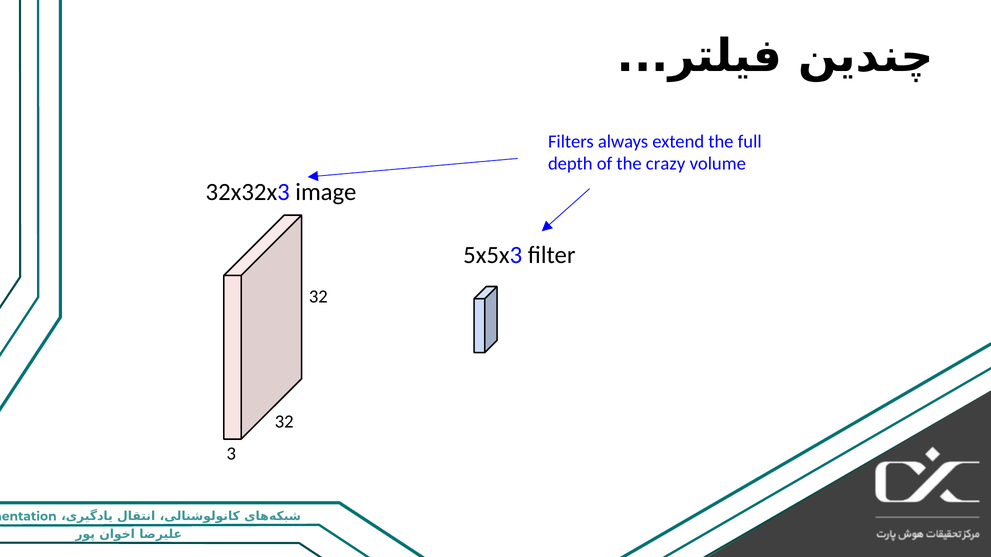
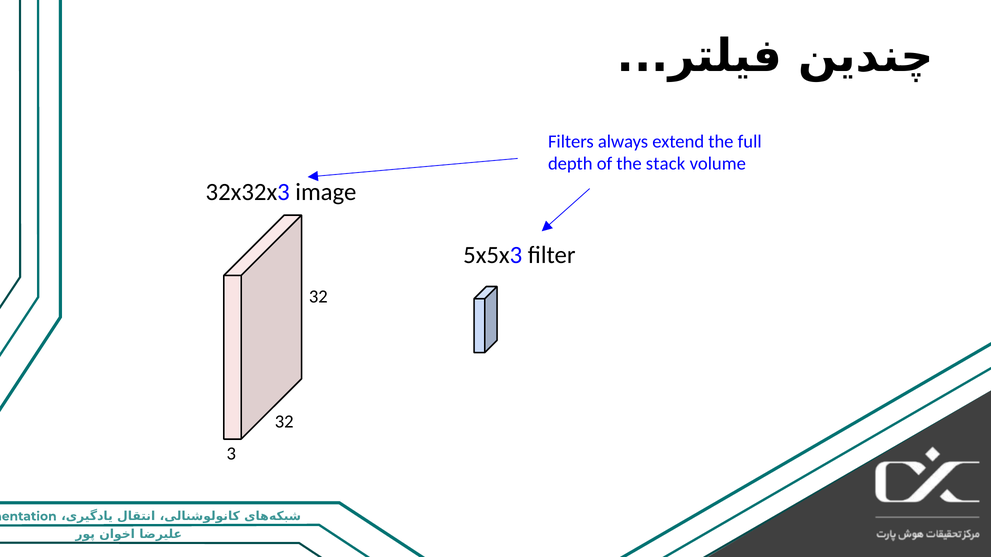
crazy: crazy -> stack
